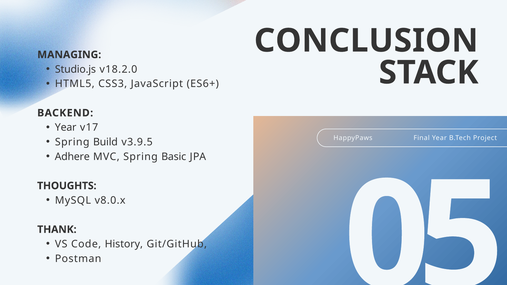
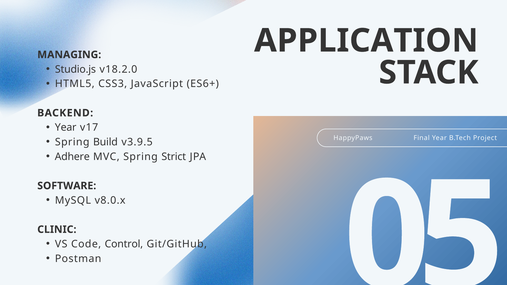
CONCLUSION: CONCLUSION -> APPLICATION
Basic: Basic -> Strict
THOUGHTS: THOUGHTS -> SOFTWARE
THANK: THANK -> CLINIC
History: History -> Control
